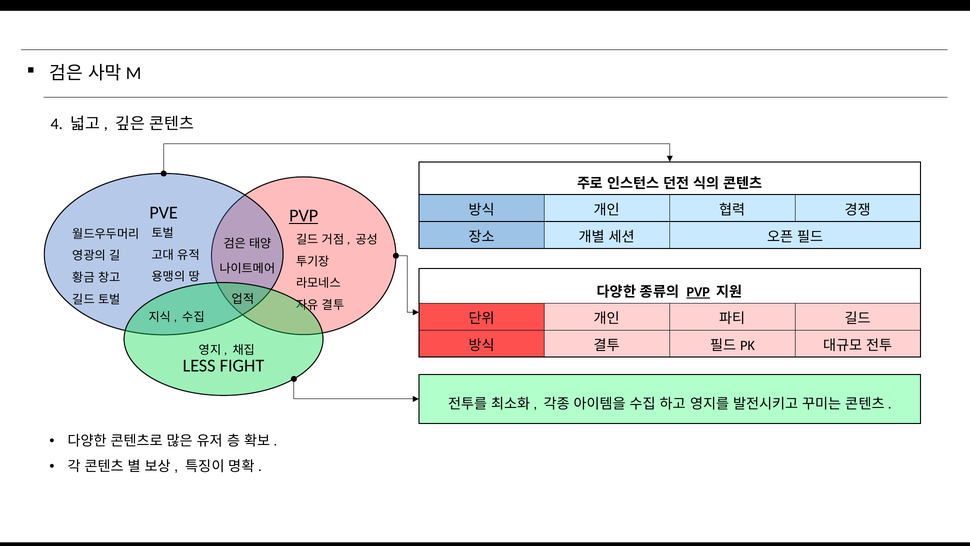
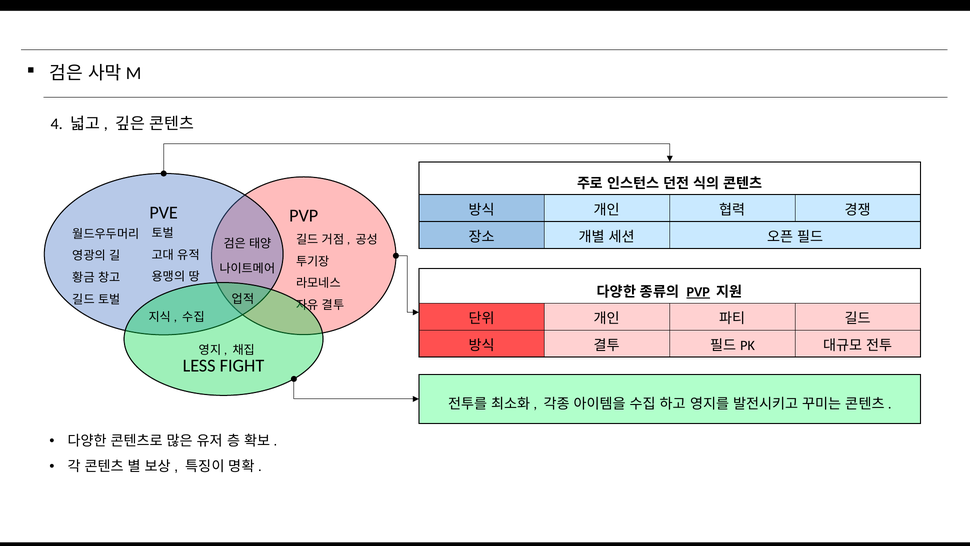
PVP at (304, 216) underline: present -> none
